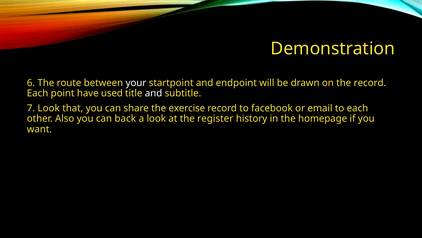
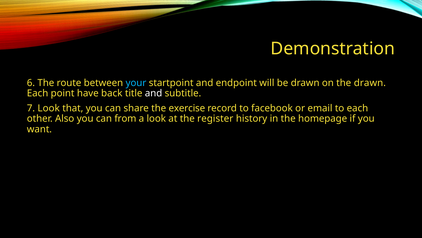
your colour: white -> light blue
the record: record -> drawn
used: used -> back
back: back -> from
